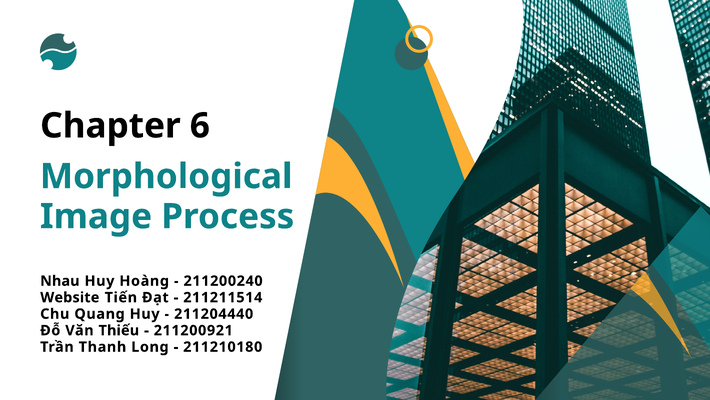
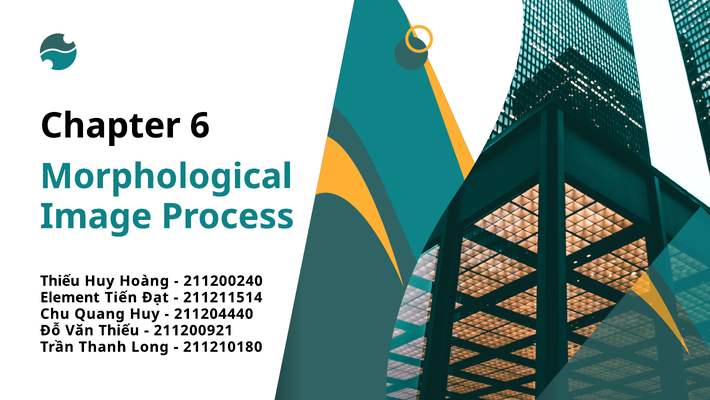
Nhau at (60, 281): Nhau -> Thiếu
Website: Website -> Element
